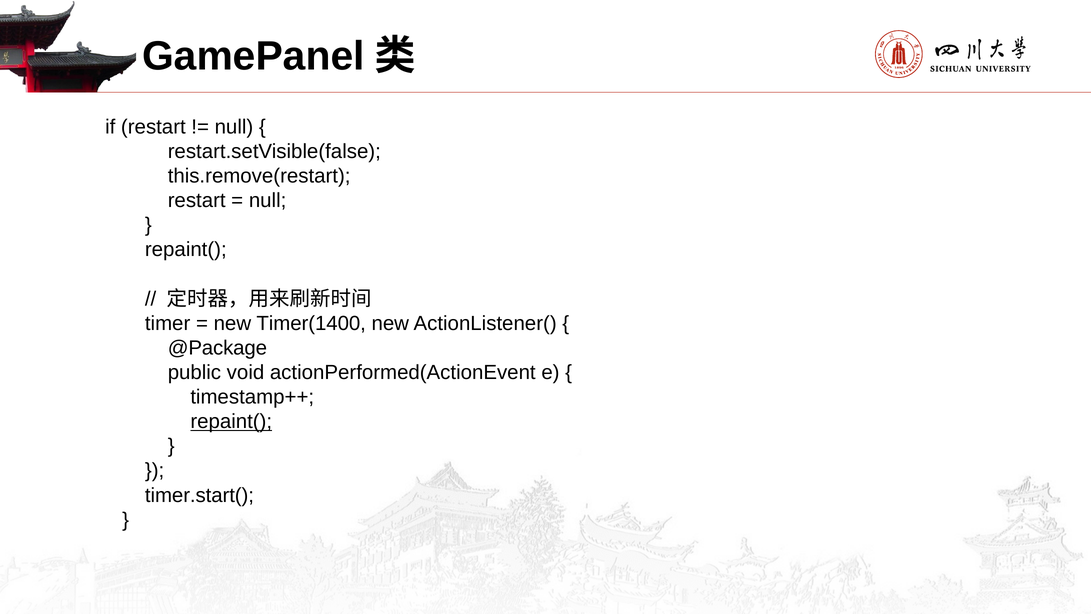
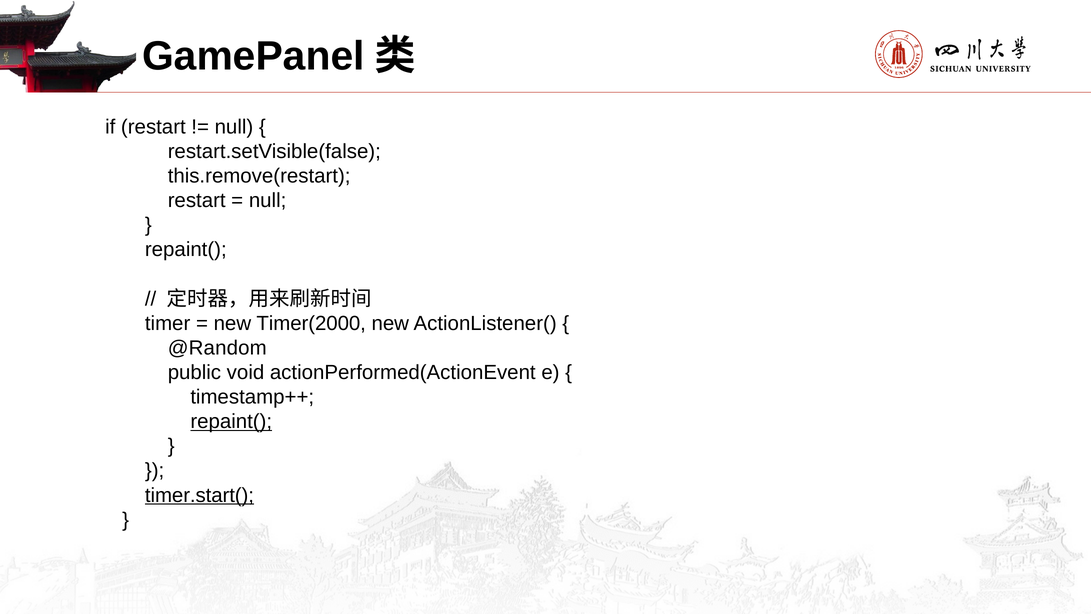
Timer(1400: Timer(1400 -> Timer(2000
@Package: @Package -> @Random
timer.start( underline: none -> present
